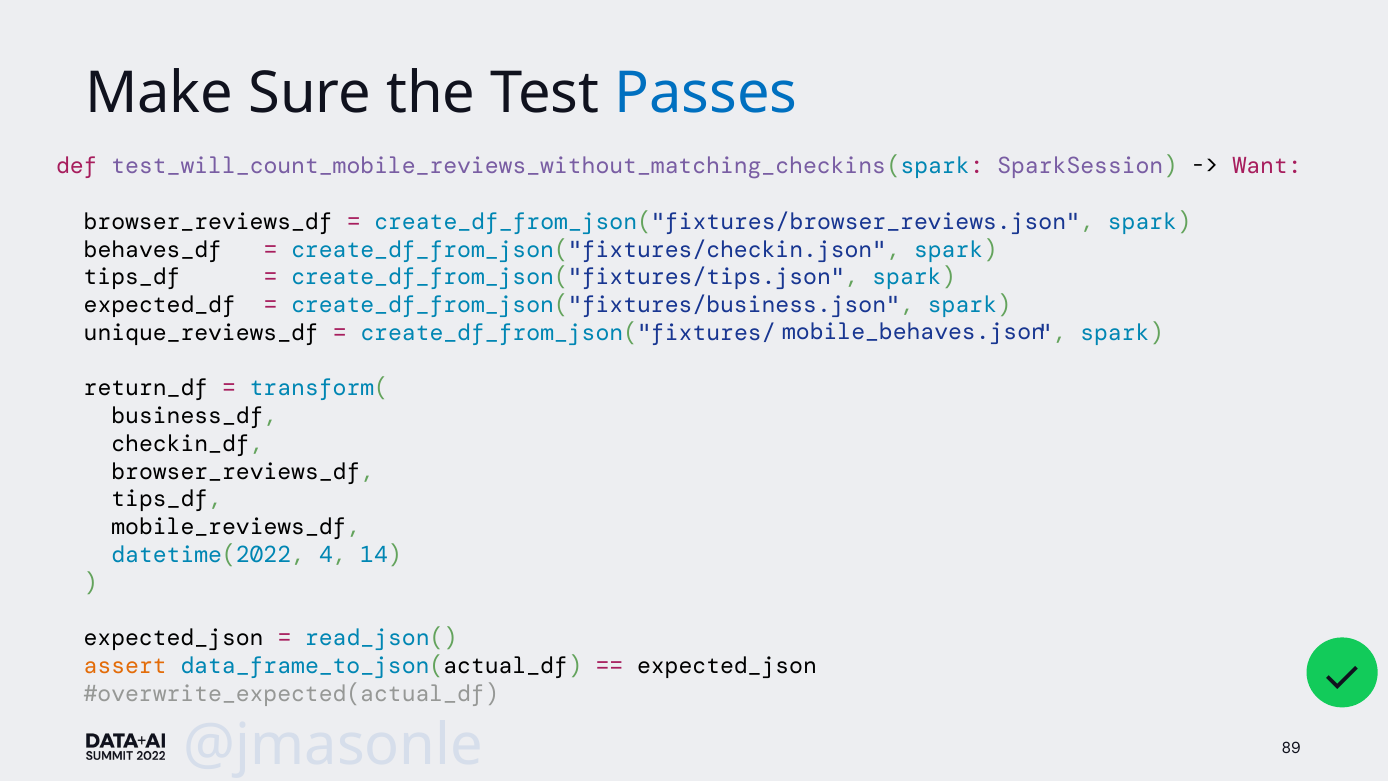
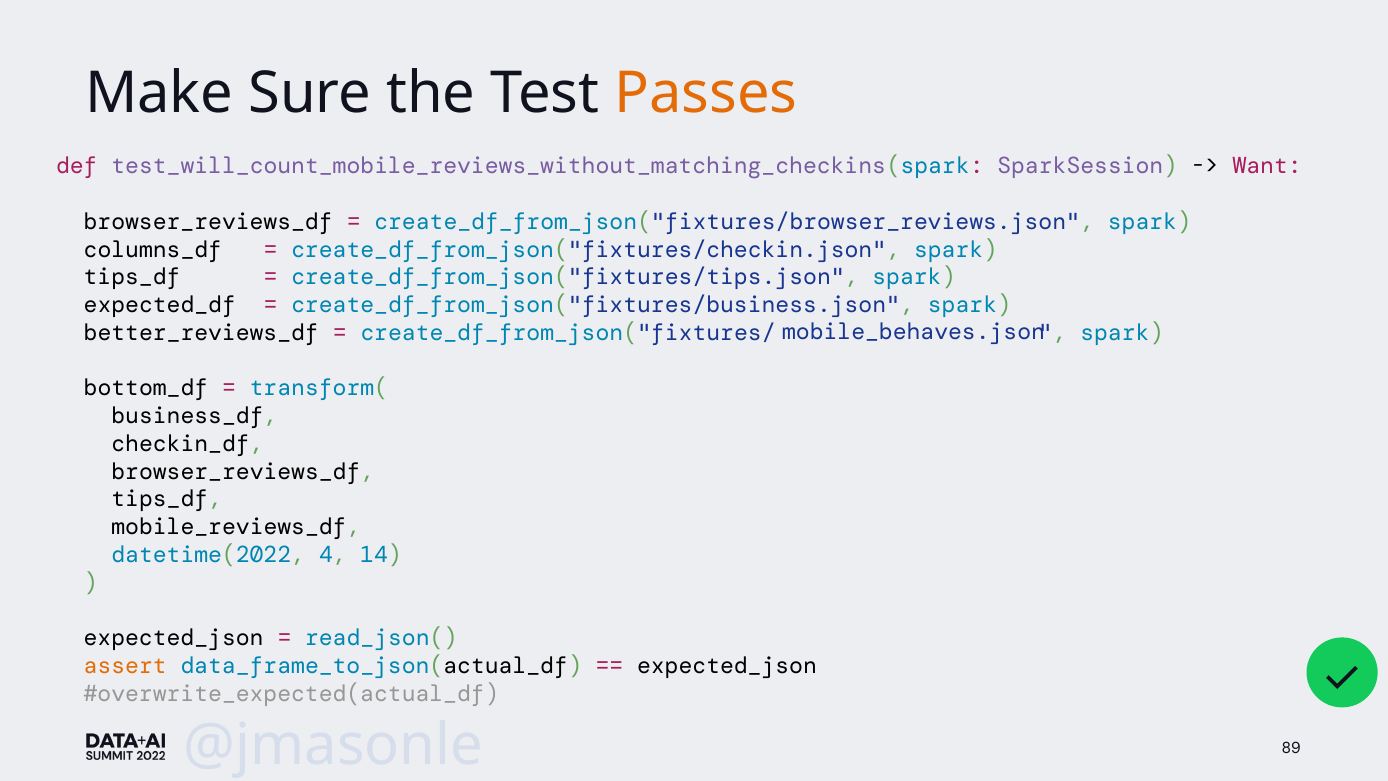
Passes colour: blue -> orange
behaves_df: behaves_df -> columns_df
unique_reviews_df: unique_reviews_df -> better_reviews_df
return_df: return_df -> bottom_df
